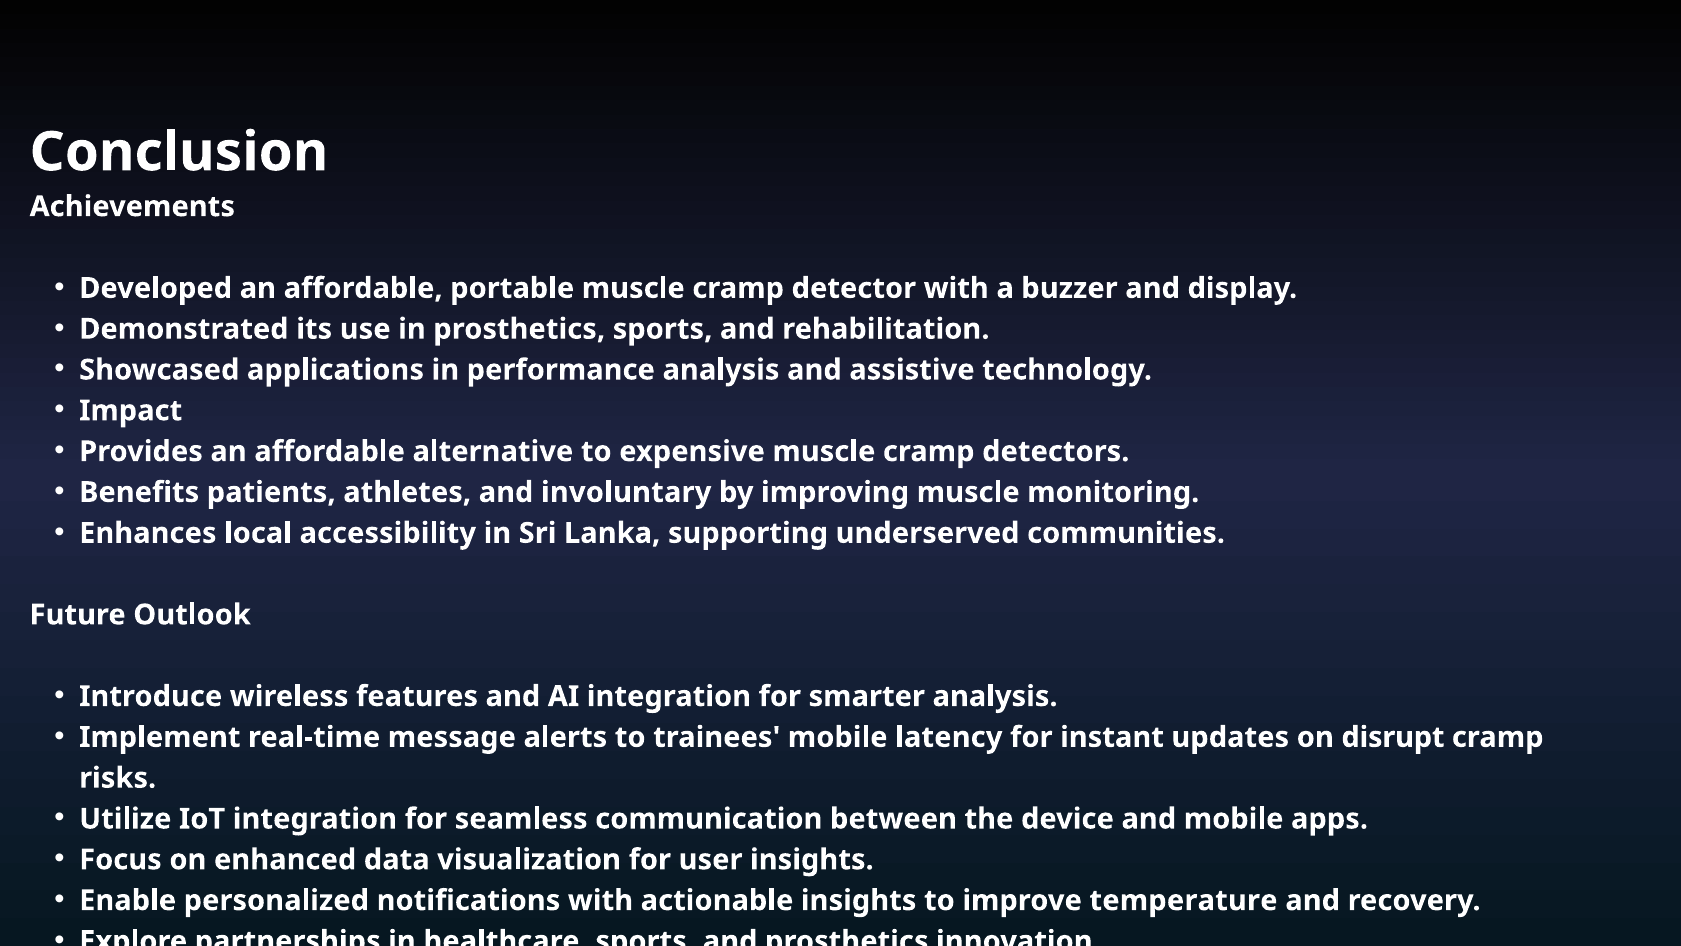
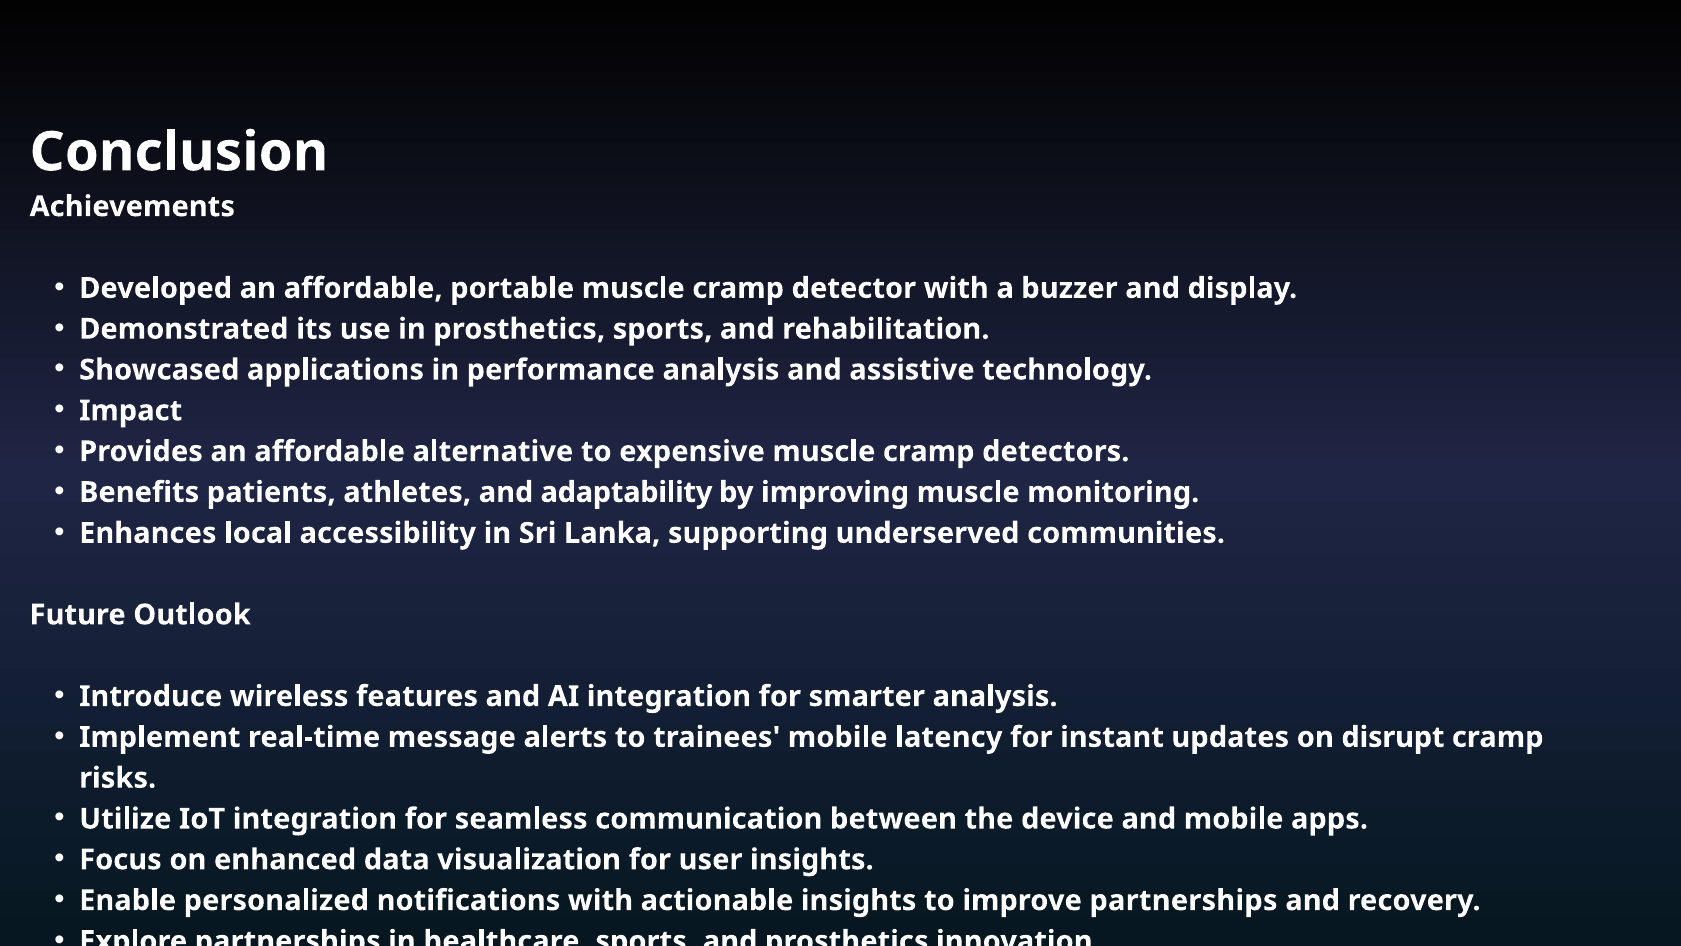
involuntary: involuntary -> adaptability
improve temperature: temperature -> partnerships
